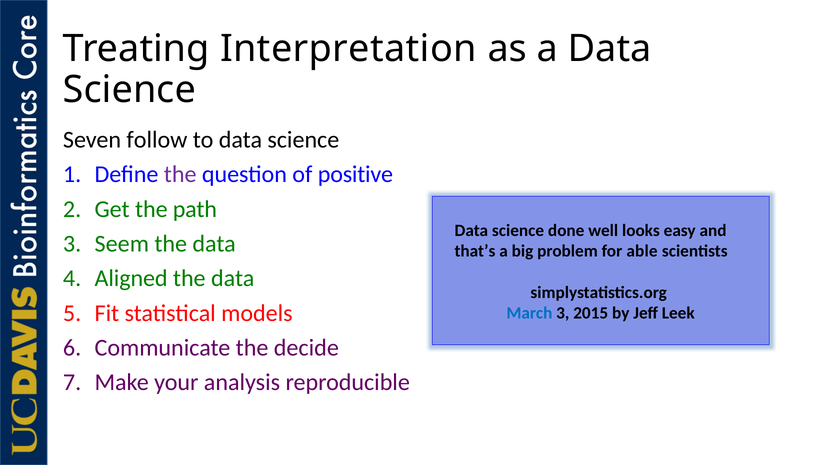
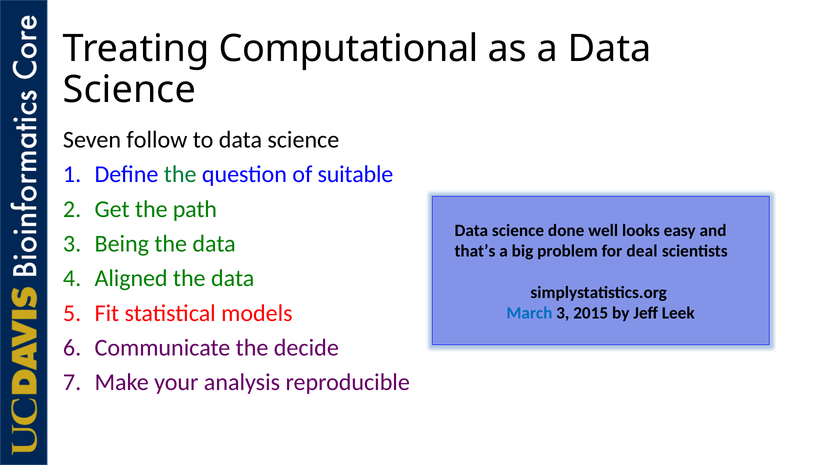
Interpretation: Interpretation -> Computational
the at (180, 174) colour: purple -> green
positive: positive -> suitable
Seem: Seem -> Being
able: able -> deal
